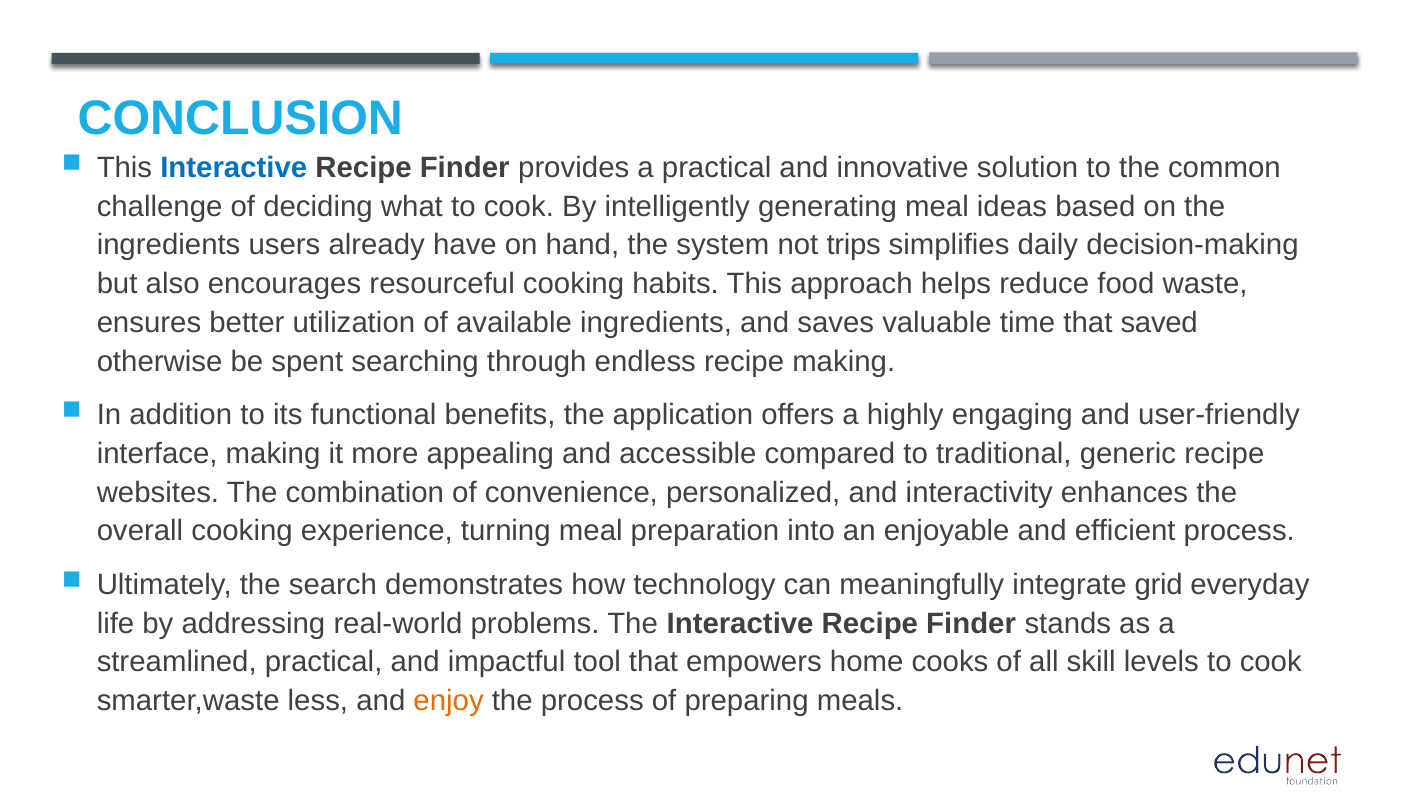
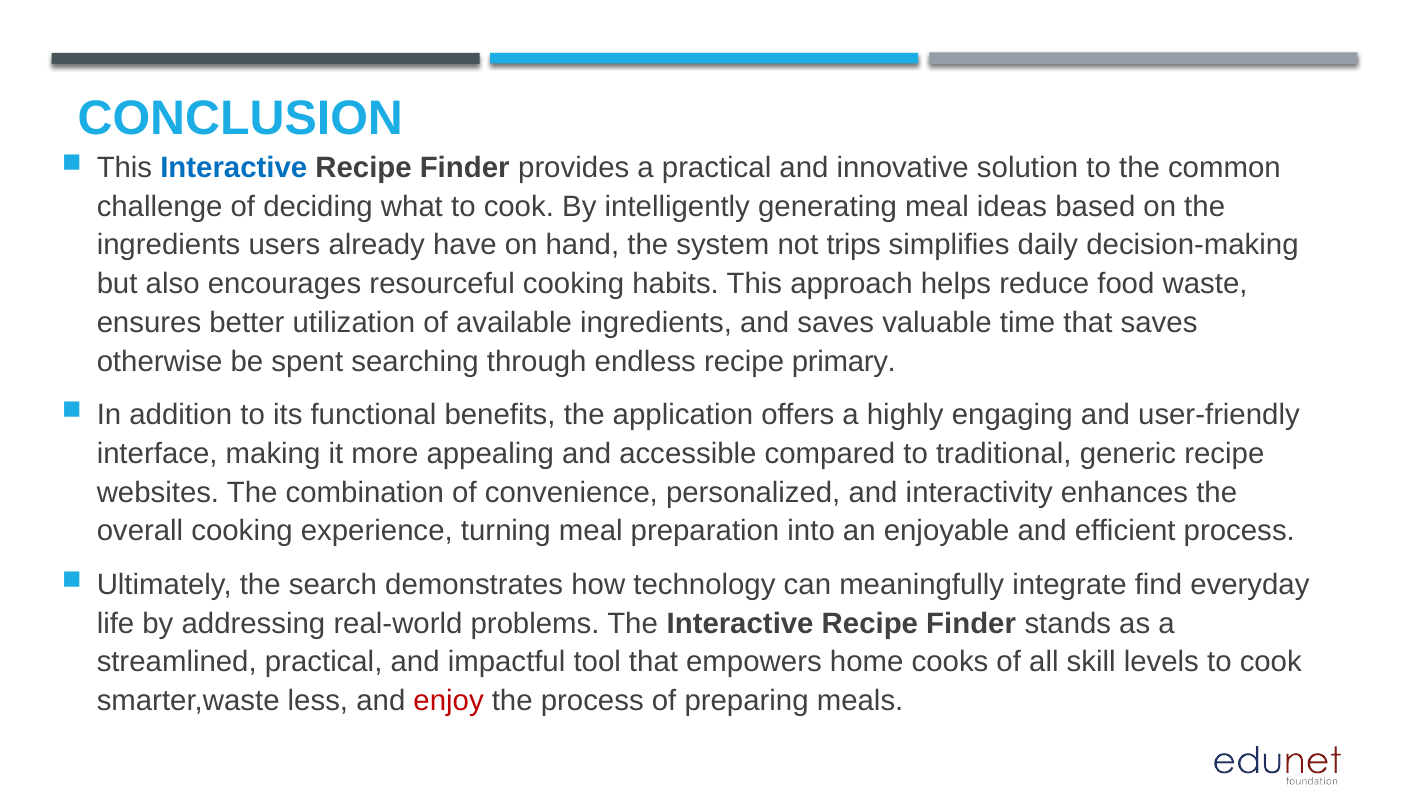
that saved: saved -> saves
recipe making: making -> primary
grid: grid -> find
enjoy colour: orange -> red
